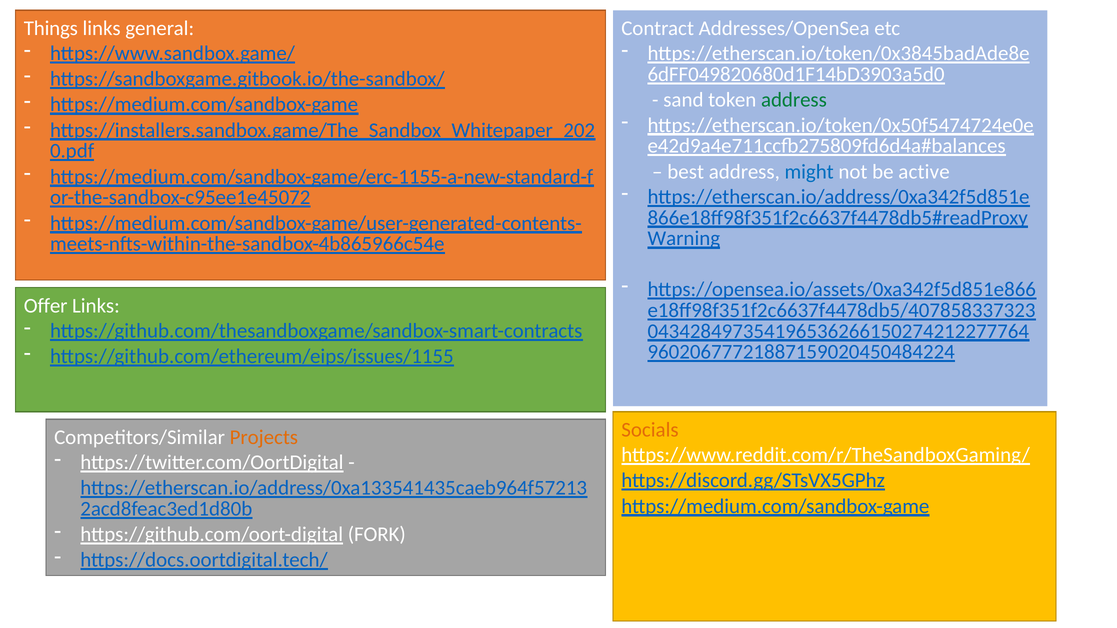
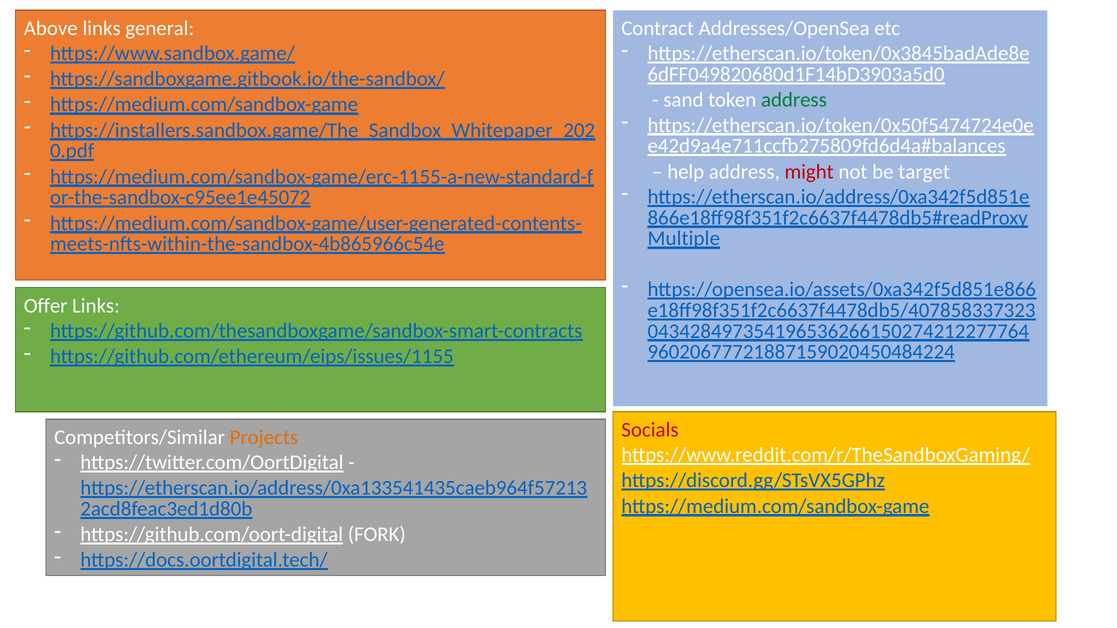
Things: Things -> Above
best: best -> help
might colour: blue -> red
active: active -> target
Warning: Warning -> Multiple
Socials colour: orange -> red
